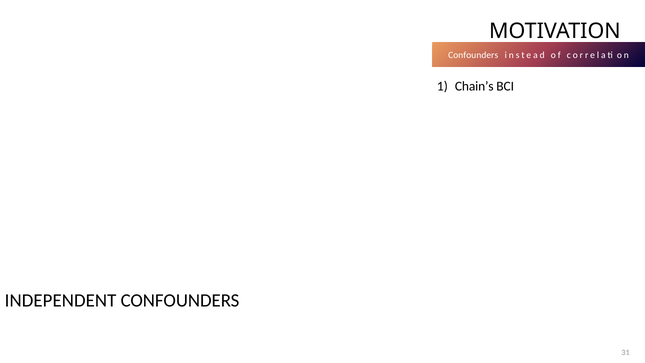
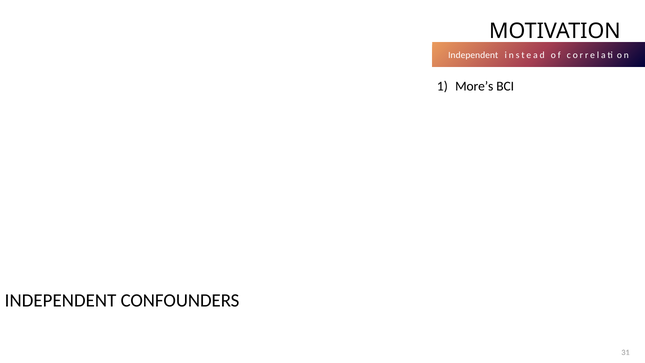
Confounders at (473, 55): Confounders -> Independent
Chain’s: Chain’s -> More’s
